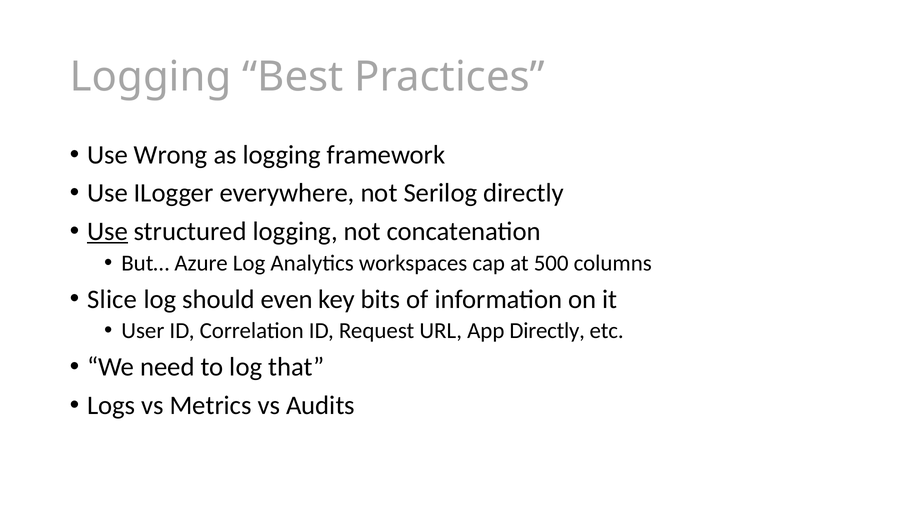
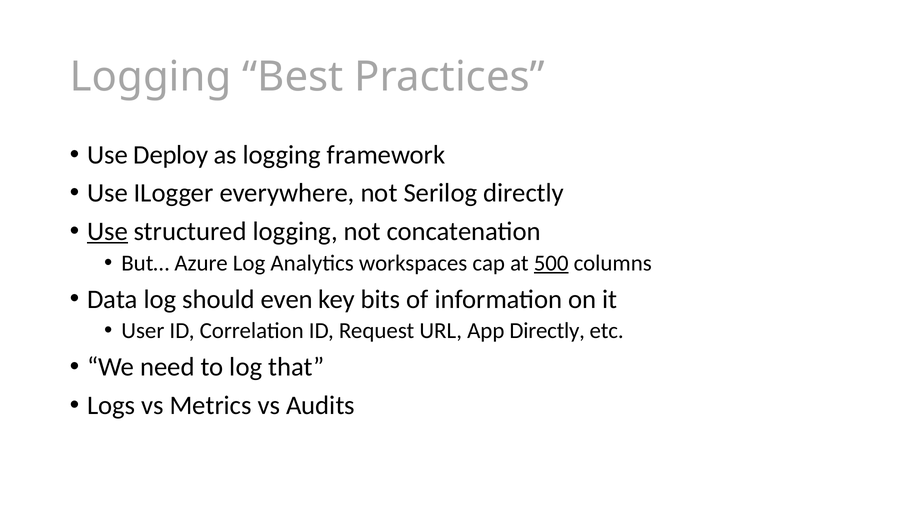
Wrong: Wrong -> Deploy
500 underline: none -> present
Slice: Slice -> Data
